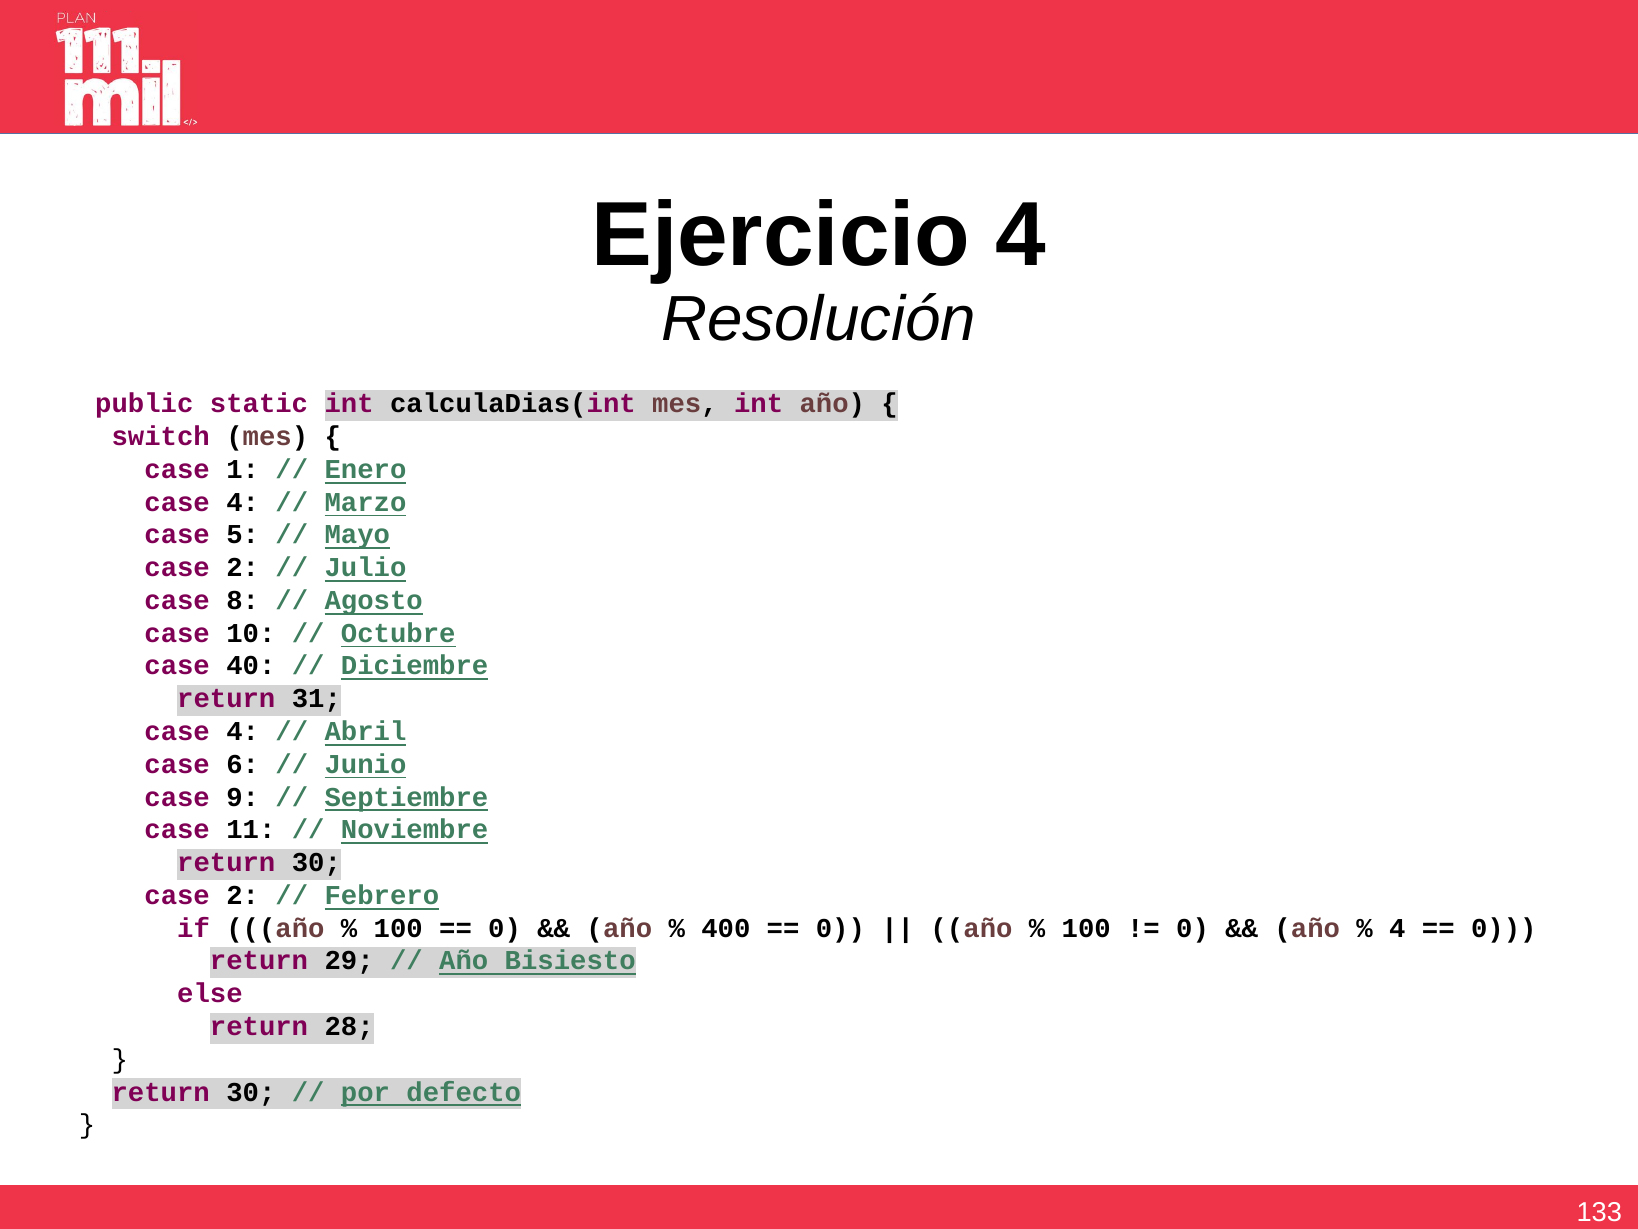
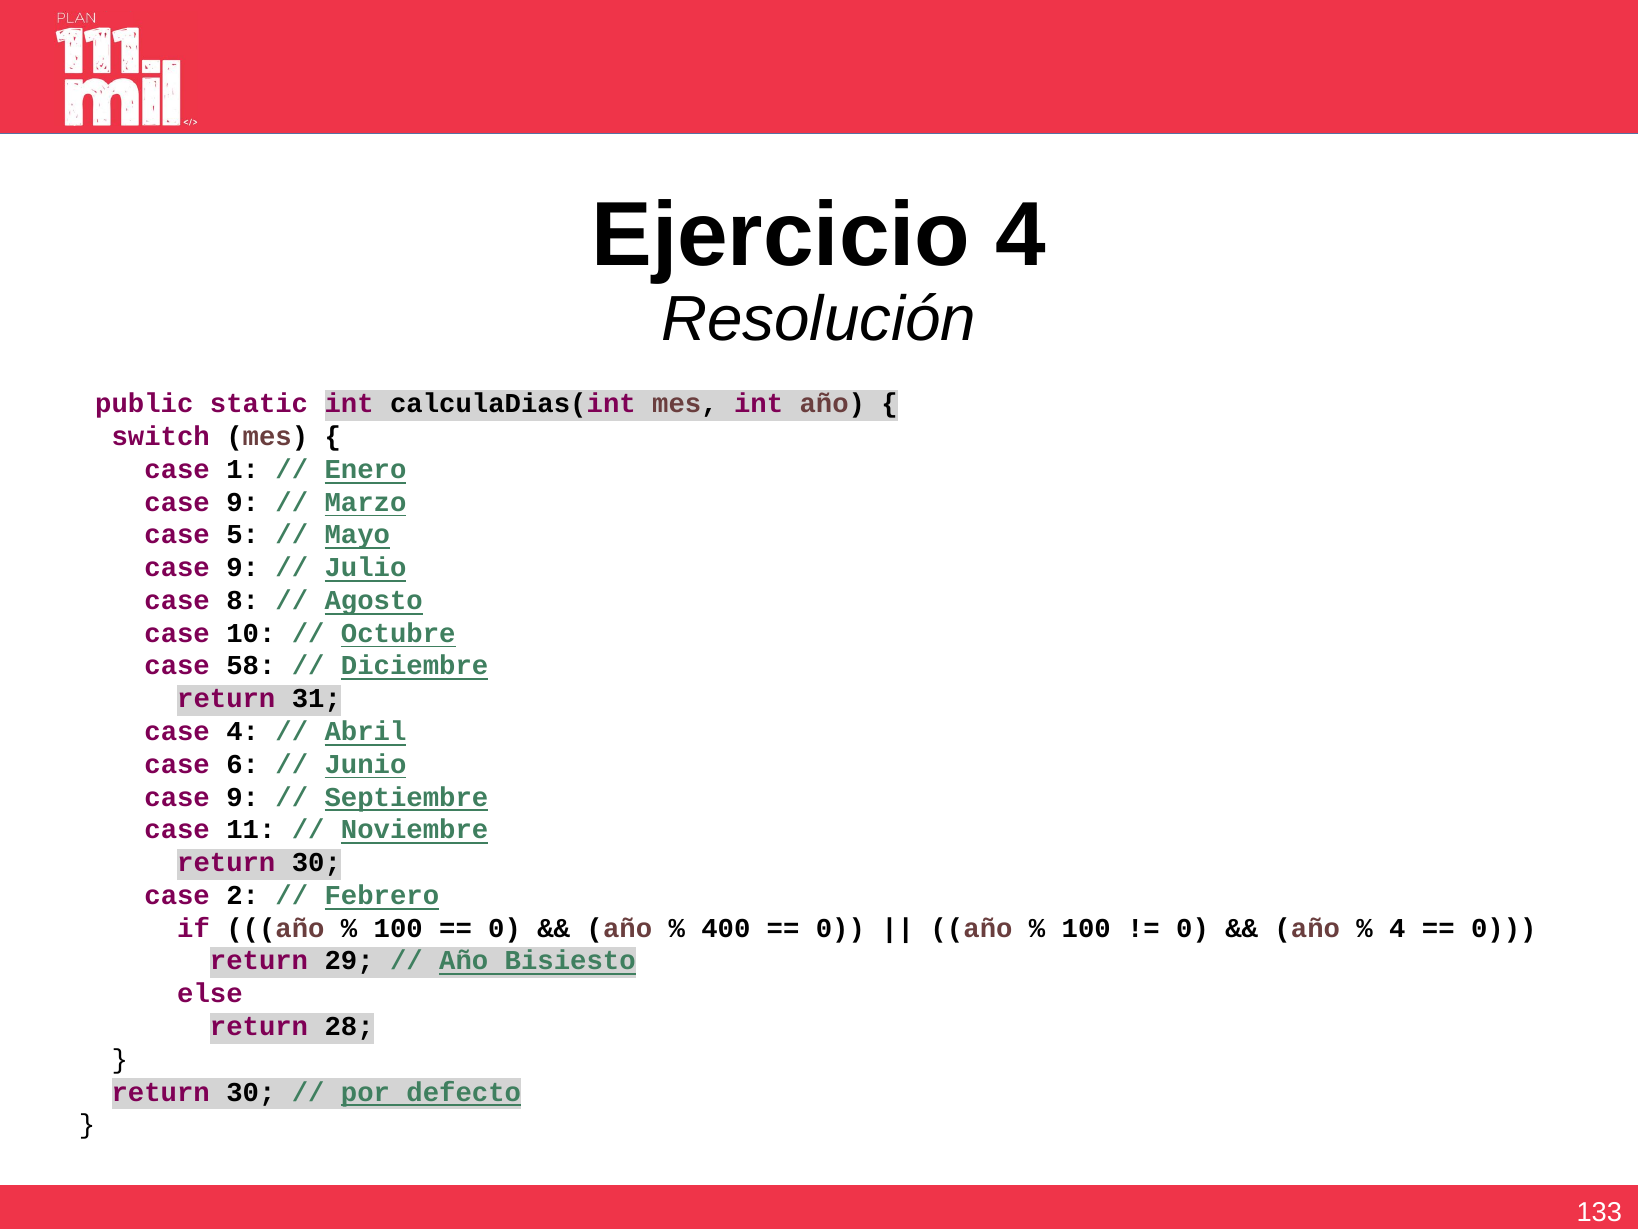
4 at (243, 502): 4 -> 9
2 at (243, 567): 2 -> 9
40: 40 -> 58
